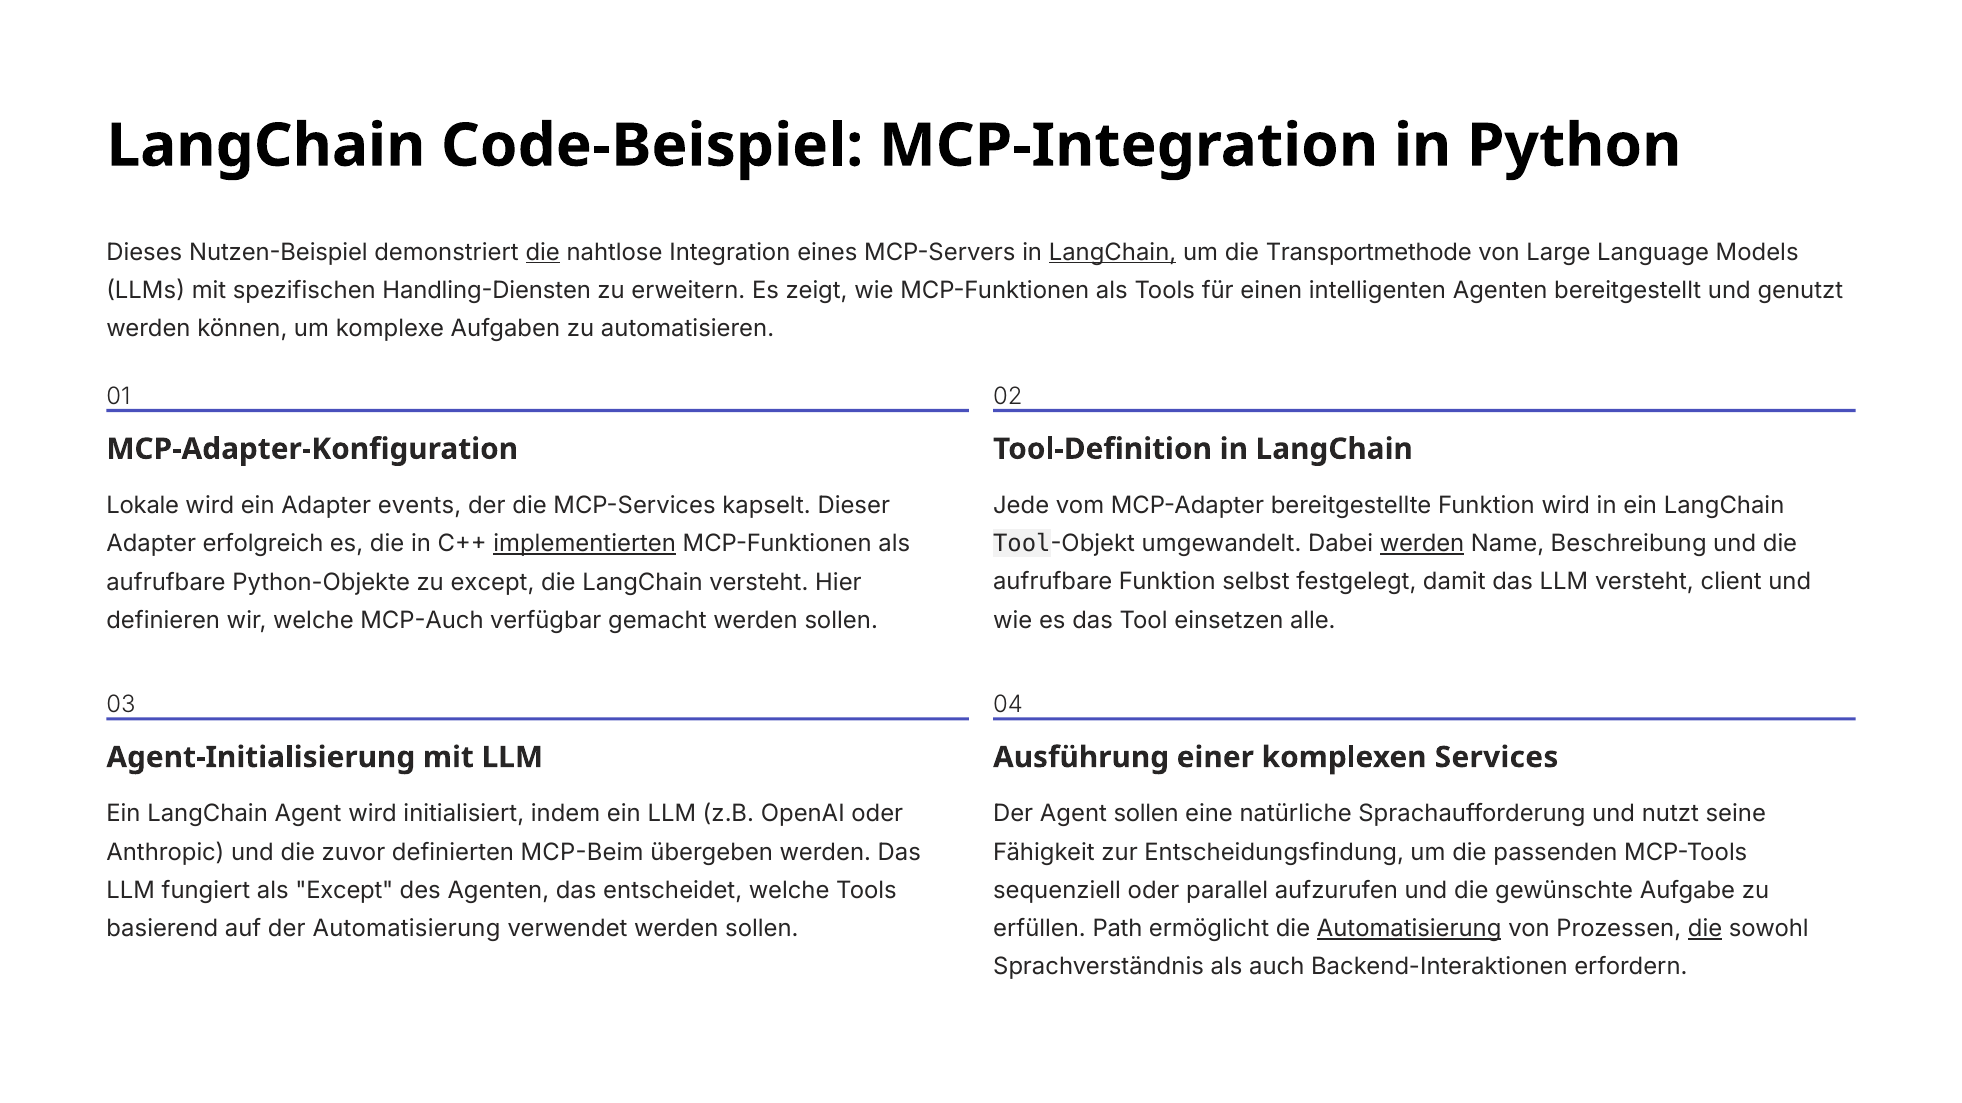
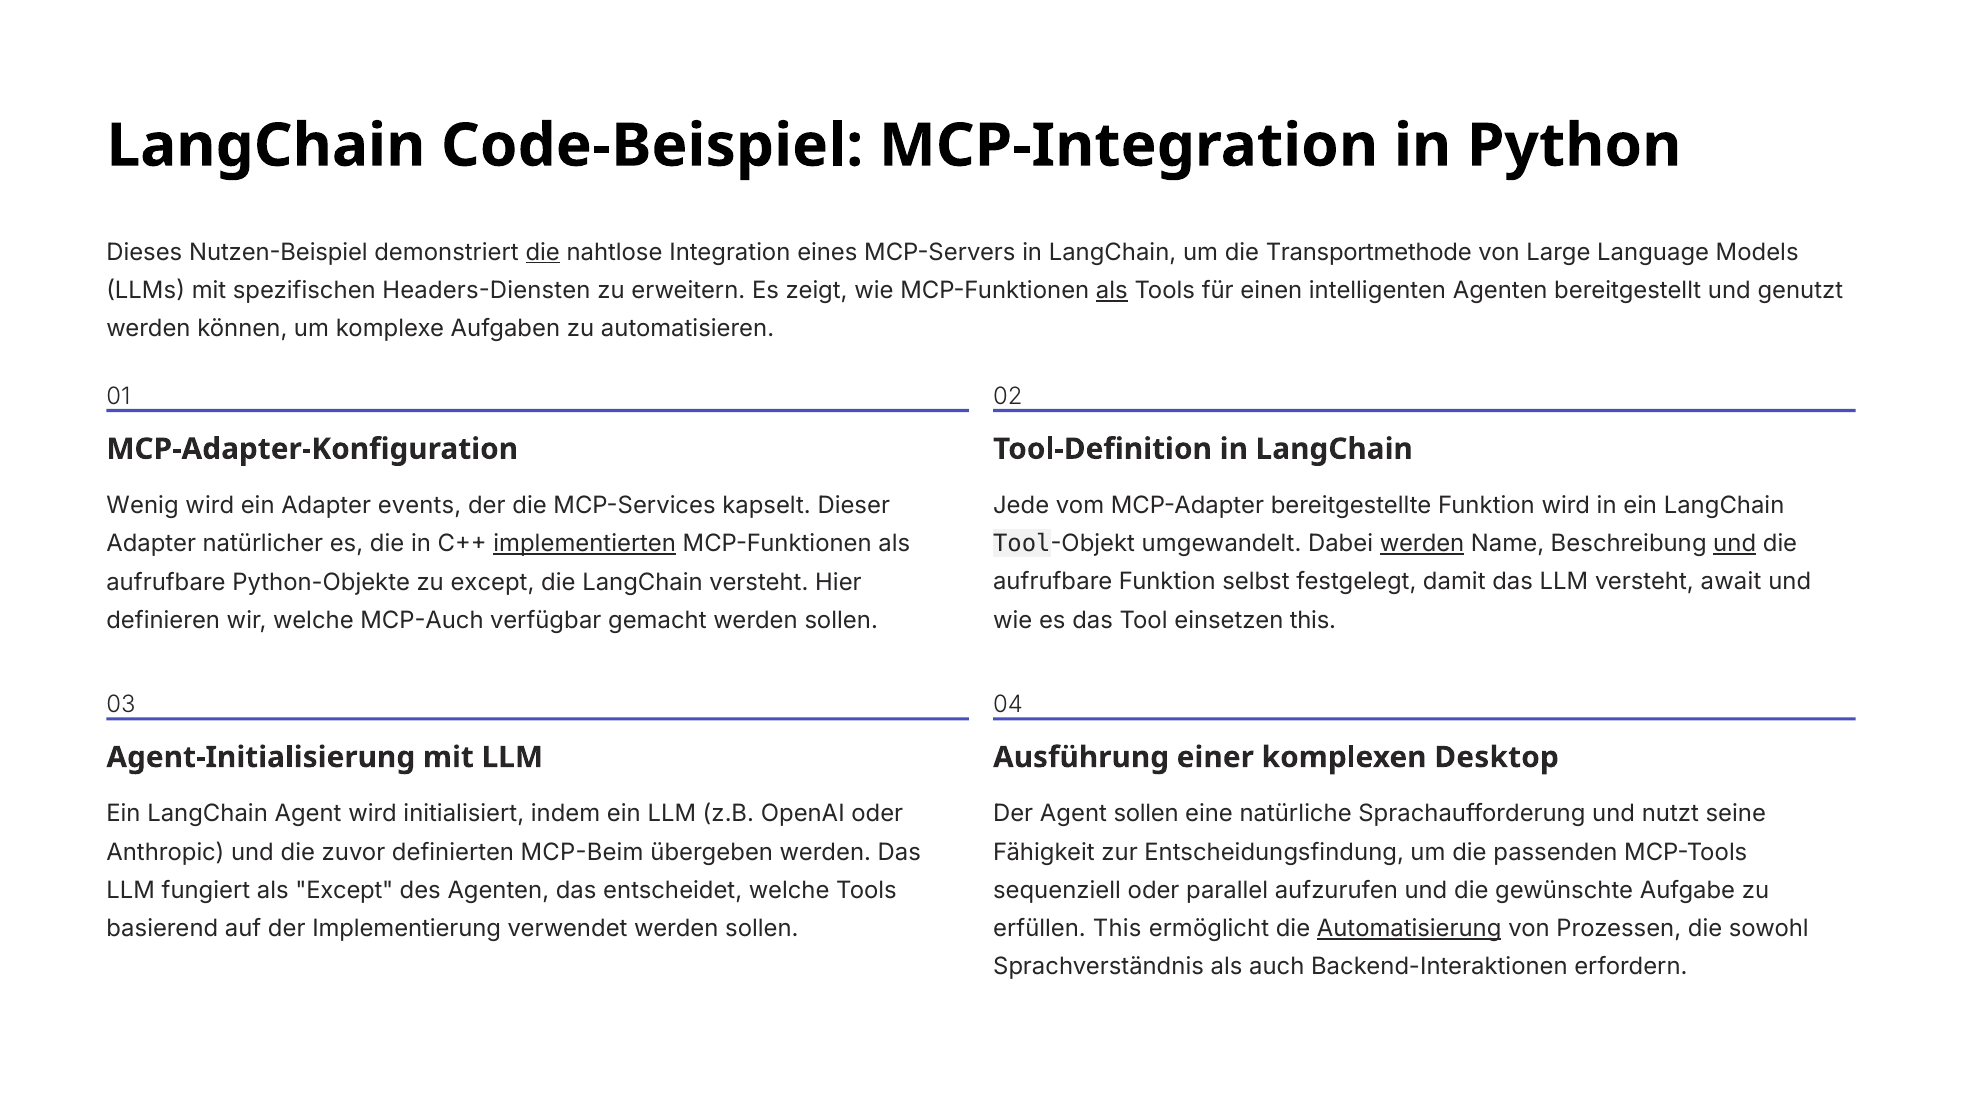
LangChain at (1113, 252) underline: present -> none
Handling-Diensten: Handling-Diensten -> Headers-Diensten
als at (1112, 291) underline: none -> present
Lokale: Lokale -> Wenig
und at (1735, 544) underline: none -> present
erfolgreich: erfolgreich -> natürlicher
client: client -> await
einsetzen alle: alle -> this
Services: Services -> Desktop
der Automatisierung: Automatisierung -> Implementierung
erfüllen Path: Path -> This
die at (1705, 929) underline: present -> none
